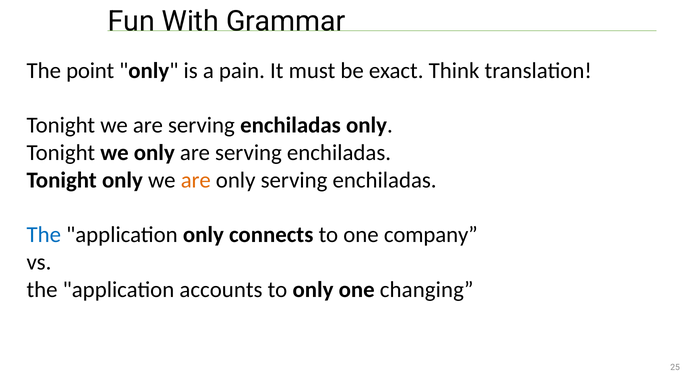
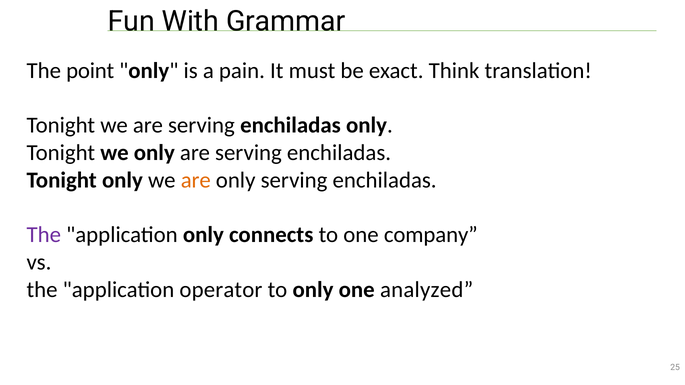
The at (44, 235) colour: blue -> purple
accounts: accounts -> operator
changing: changing -> analyzed
